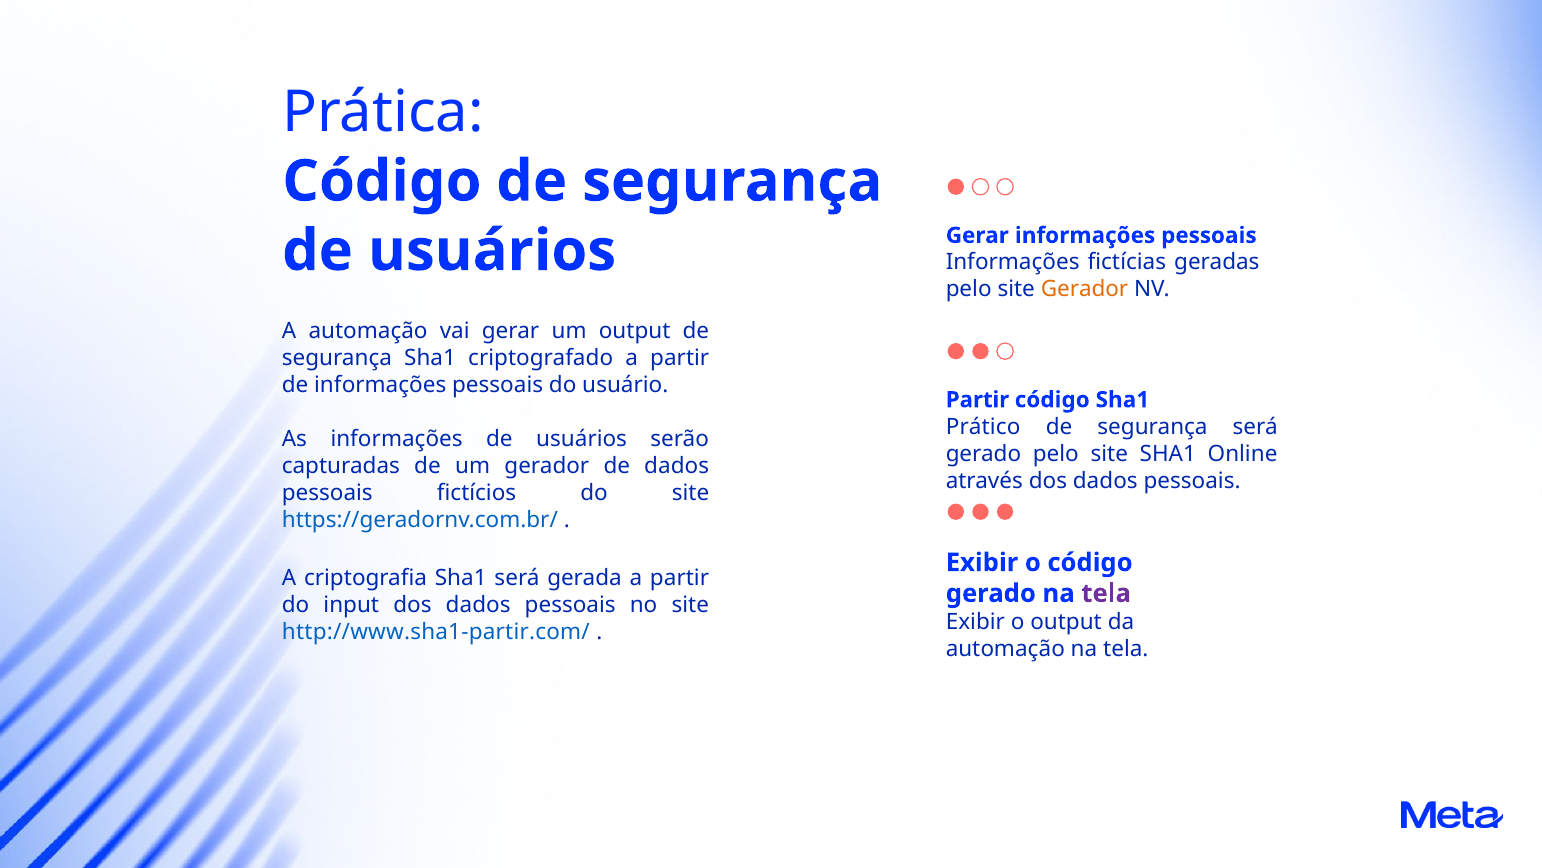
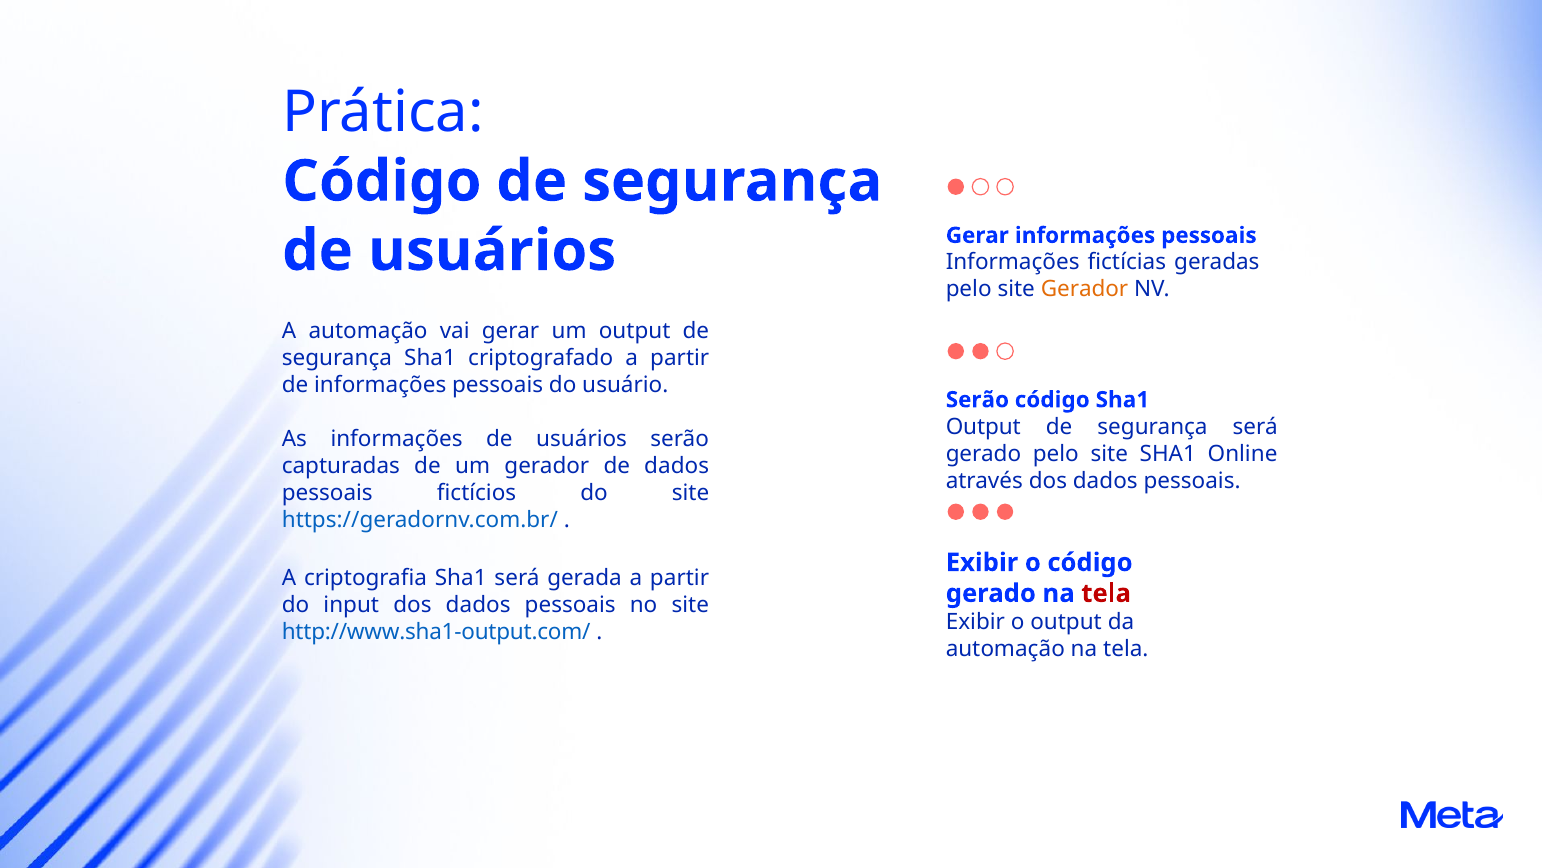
Partir at (977, 400): Partir -> Serão
Prático at (983, 427): Prático -> Output
tela at (1106, 593) colour: purple -> red
http://www.sha1-partir.com/: http://www.sha1-partir.com/ -> http://www.sha1-output.com/
